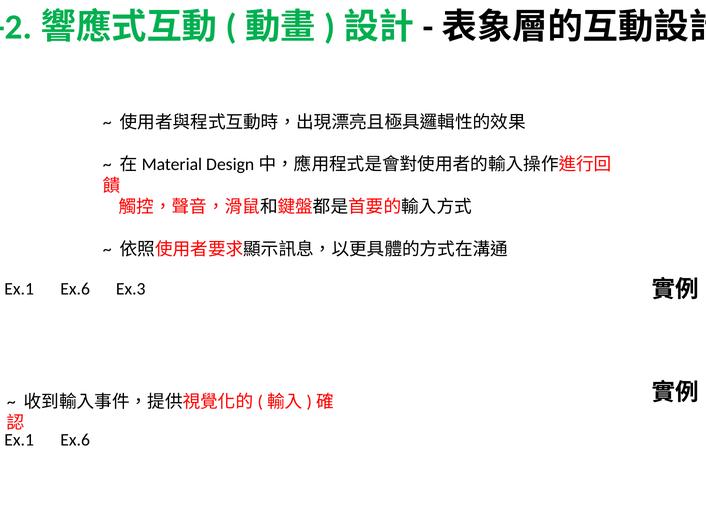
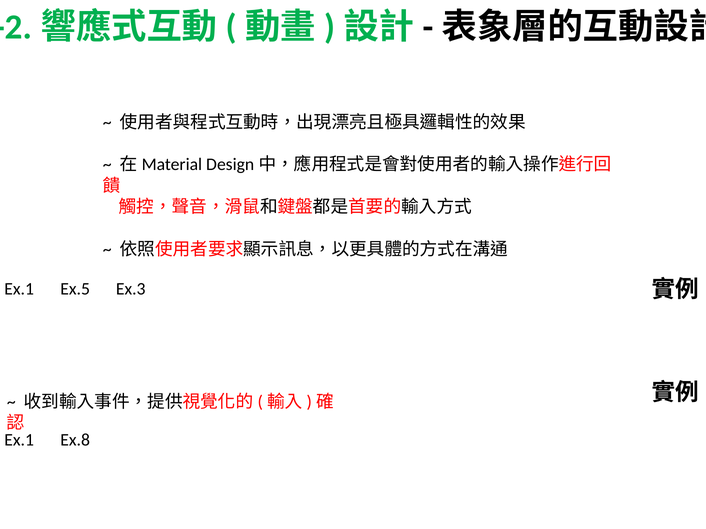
Ex.6 at (75, 289): Ex.6 -> Ex.5
Ex.6 at (75, 441): Ex.6 -> Ex.8
